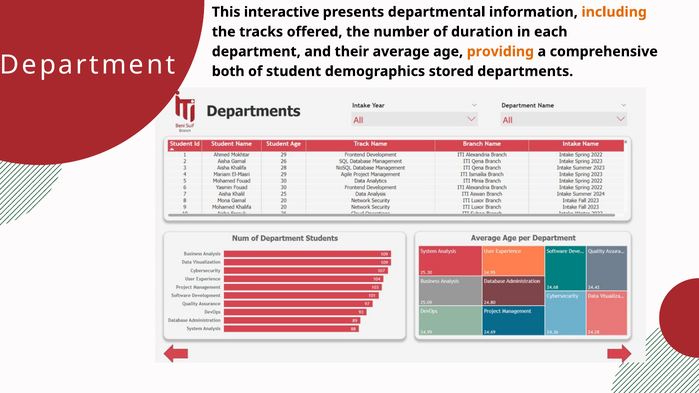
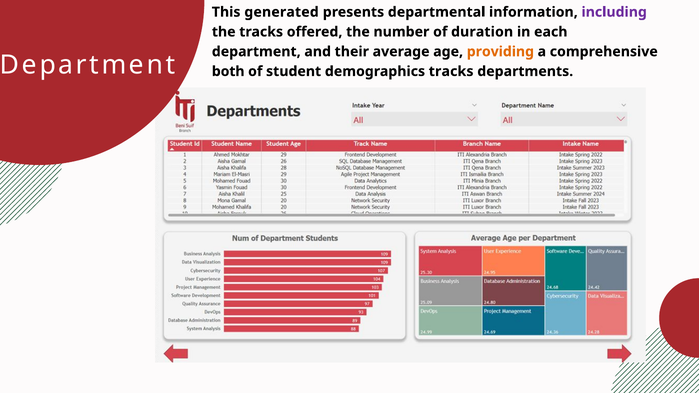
interactive: interactive -> generated
including colour: orange -> purple
demographics stored: stored -> tracks
